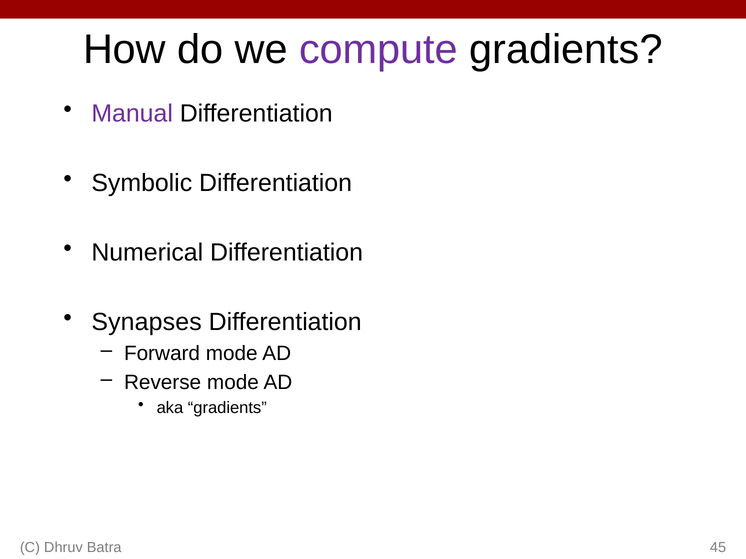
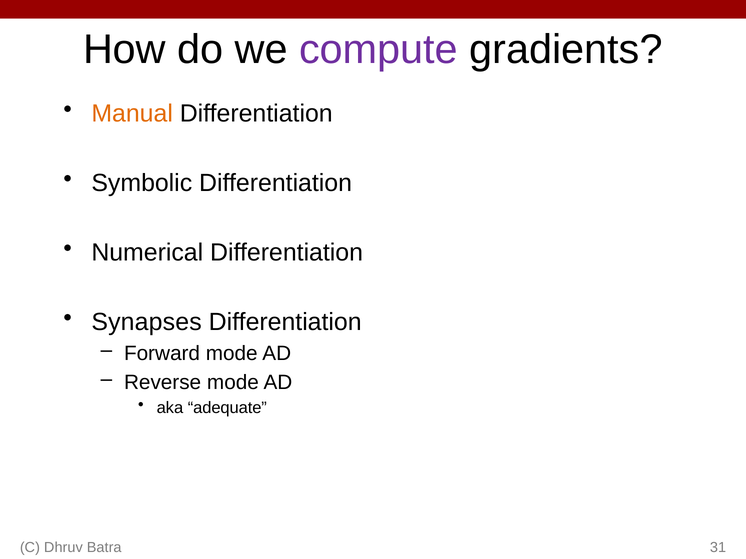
Manual colour: purple -> orange
aka gradients: gradients -> adequate
45: 45 -> 31
